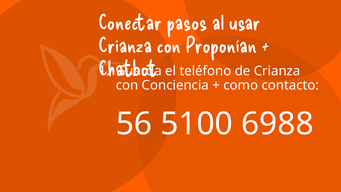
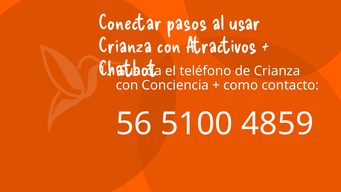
Proponían: Proponían -> Atractivos
6988: 6988 -> 4859
